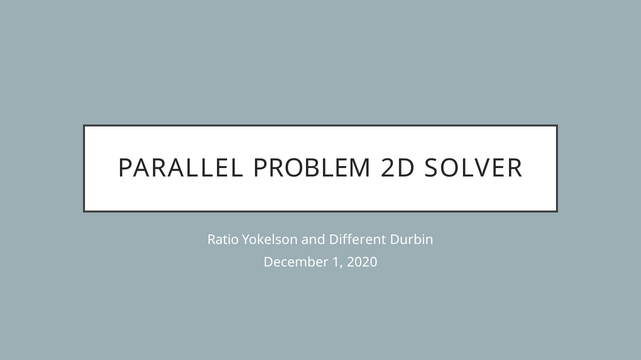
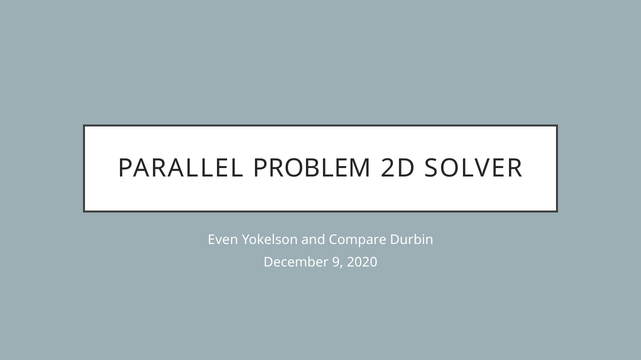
Ratio: Ratio -> Even
Different: Different -> Compare
1: 1 -> 9
